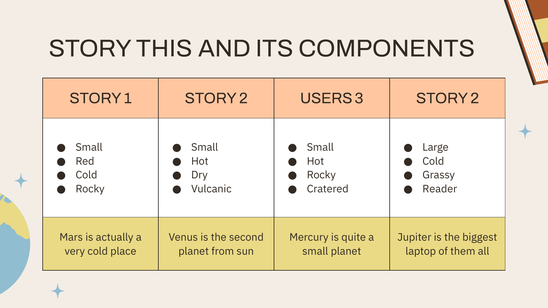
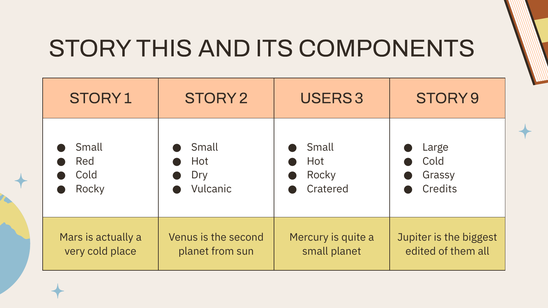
3 STORY 2: 2 -> 9
Reader: Reader -> Credits
laptop: laptop -> edited
